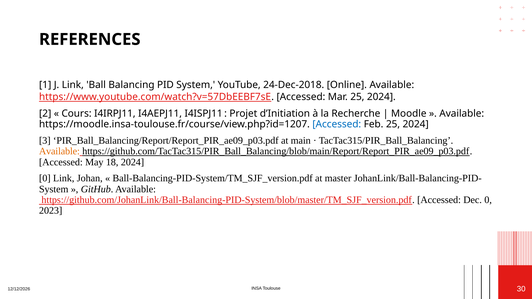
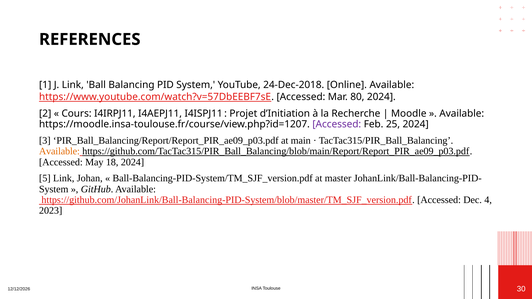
Mar 25: 25 -> 80
Accessed at (337, 124) colour: blue -> purple
0 at (45, 179): 0 -> 5
Dec 0: 0 -> 4
